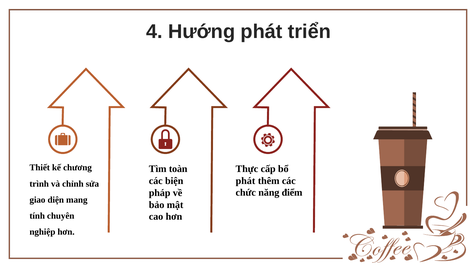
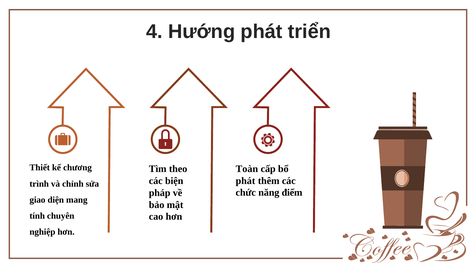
Thực: Thực -> Toàn
toàn: toàn -> theo
